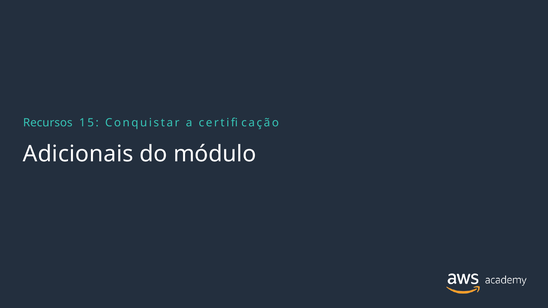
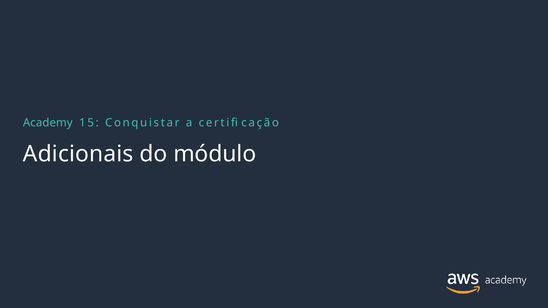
Recursos: Recursos -> Academy
